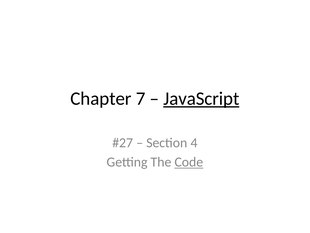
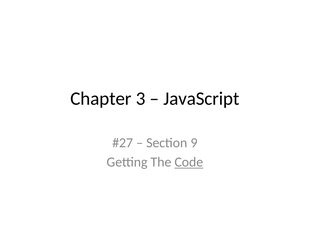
7: 7 -> 3
JavaScript underline: present -> none
4: 4 -> 9
